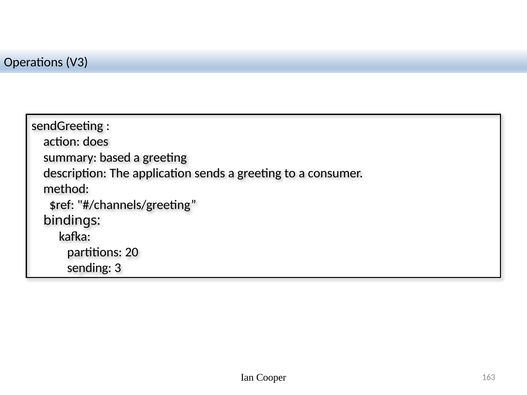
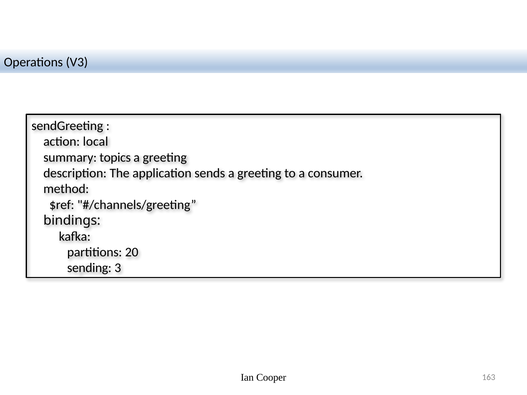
does: does -> local
based: based -> topics
